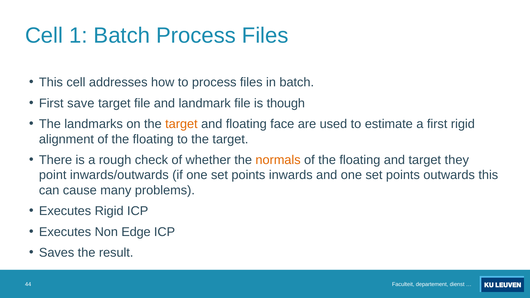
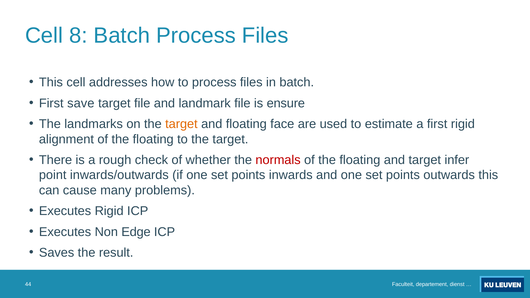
1: 1 -> 8
though: though -> ensure
normals colour: orange -> red
they: they -> infer
